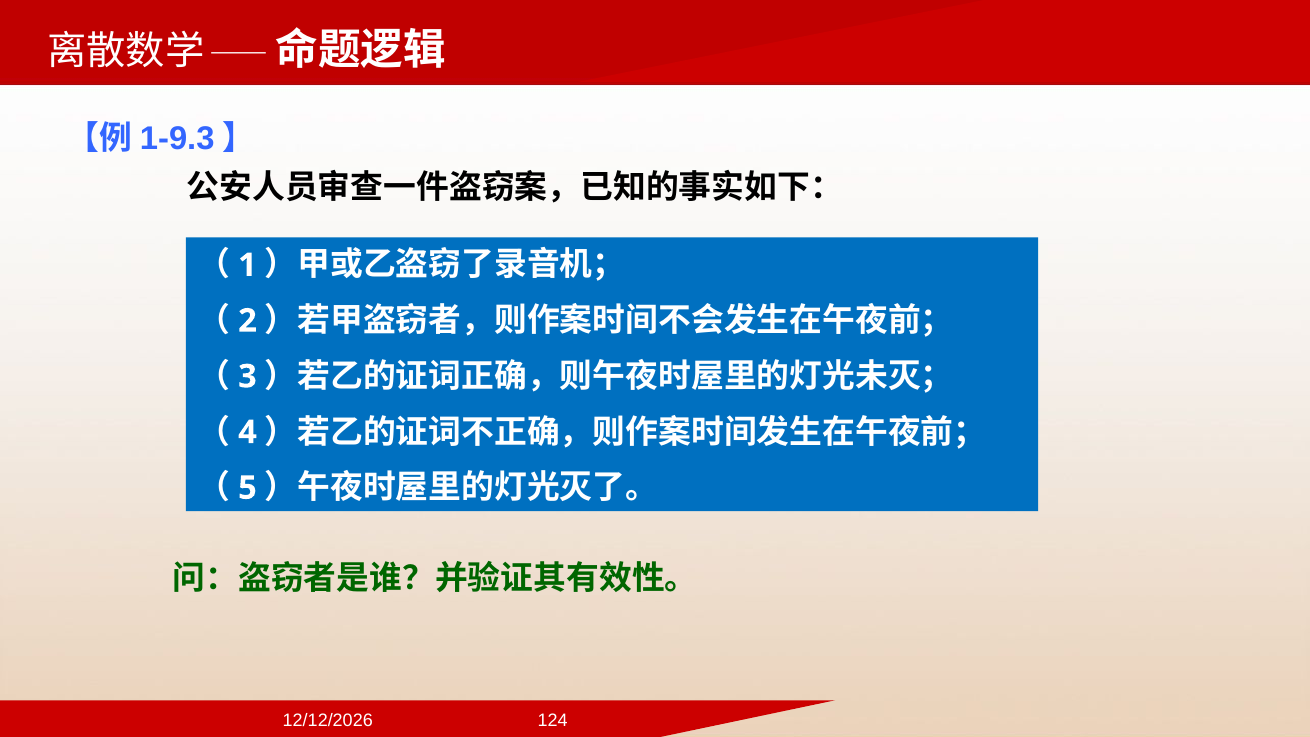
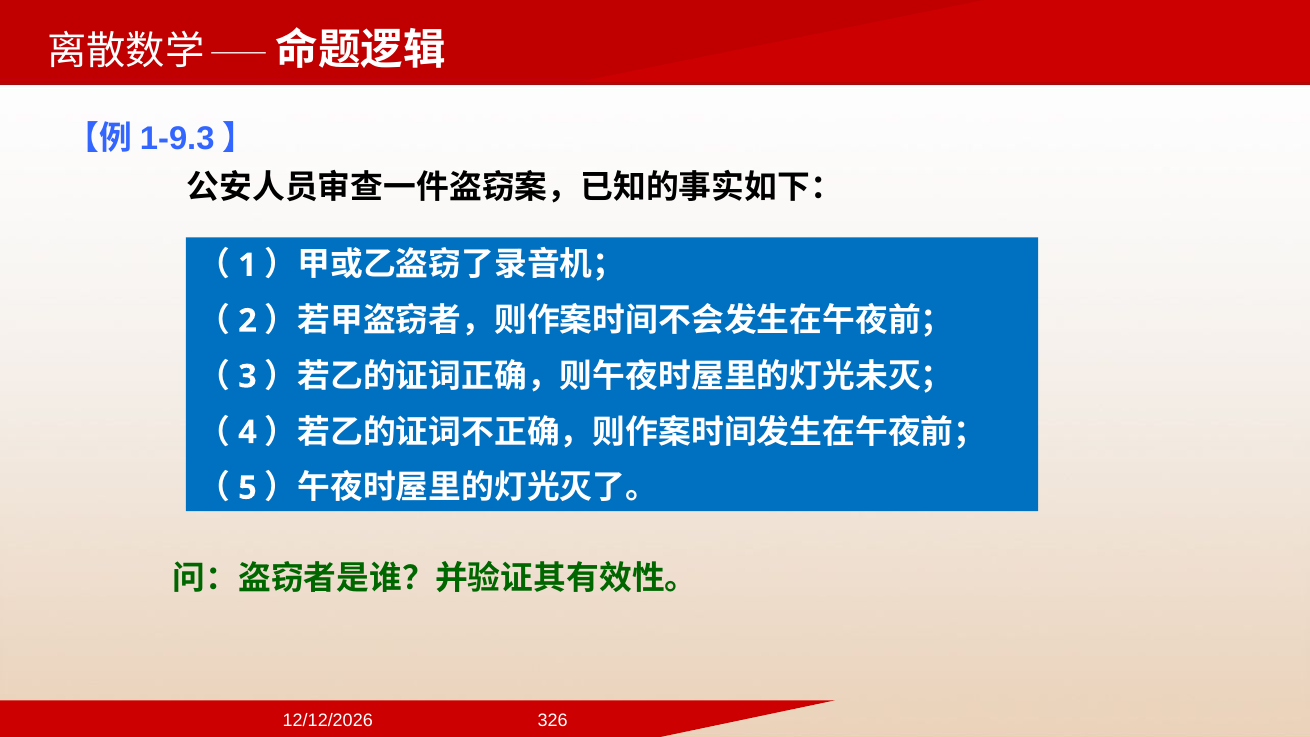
124: 124 -> 326
